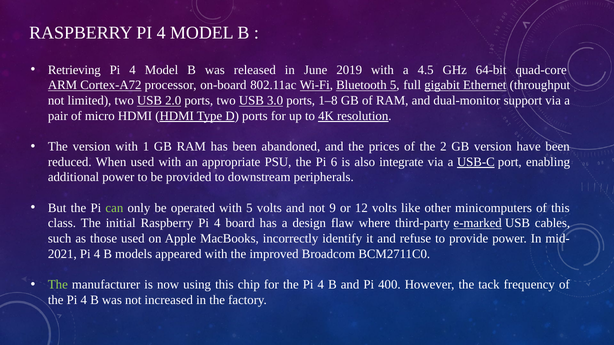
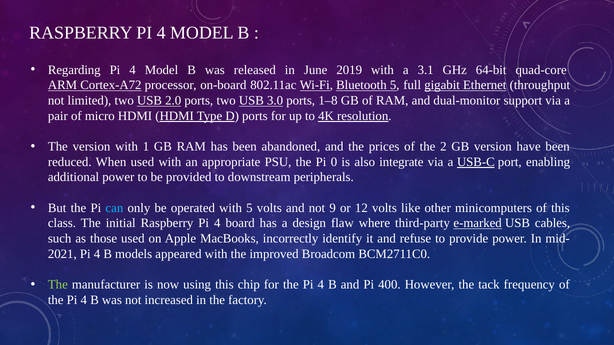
Retrieving: Retrieving -> Regarding
4.5: 4.5 -> 3.1
6: 6 -> 0
can colour: light green -> light blue
